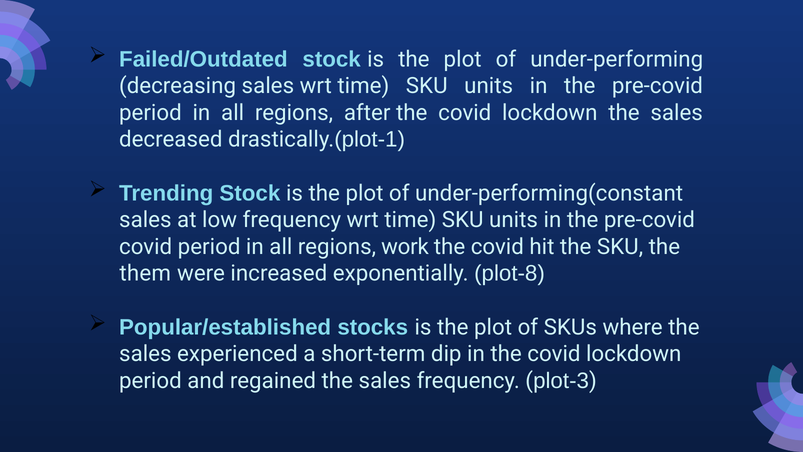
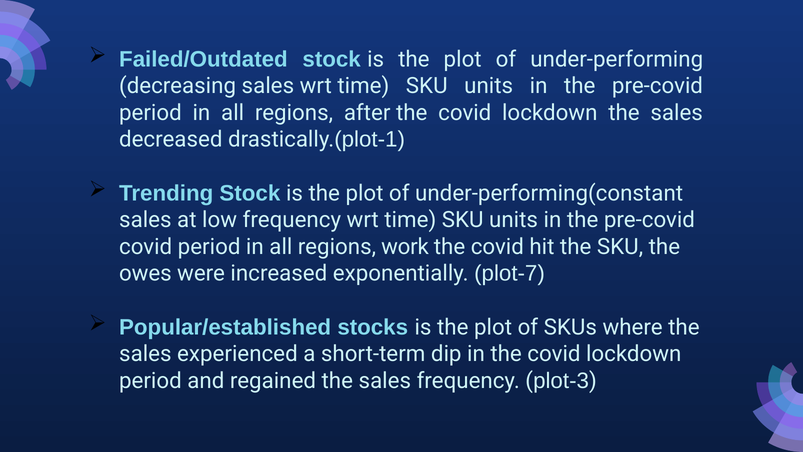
them: them -> owes
plot-8: plot-8 -> plot-7
